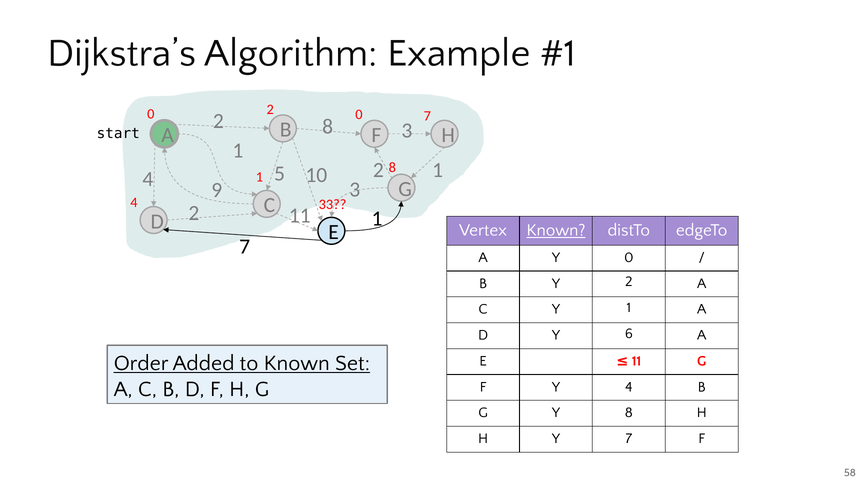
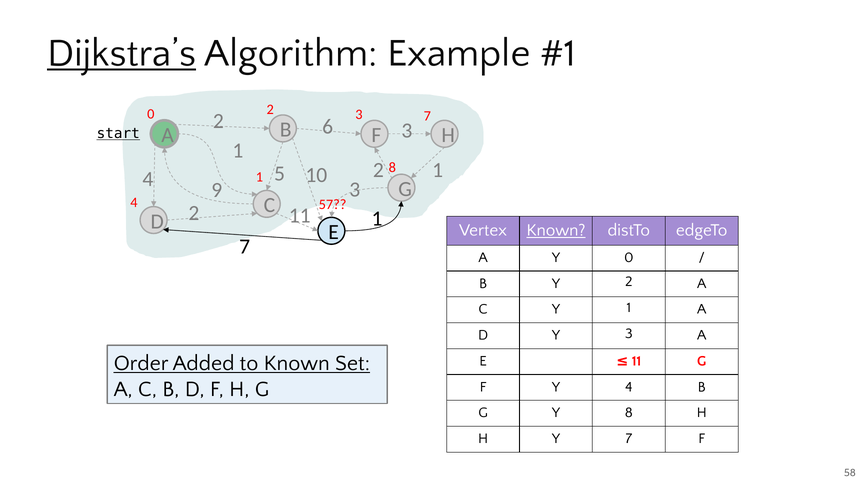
Dijkstra’s underline: none -> present
0 at (359, 115): 0 -> 3
2 8: 8 -> 6
start underline: none -> present
33: 33 -> 57
Y 6: 6 -> 3
